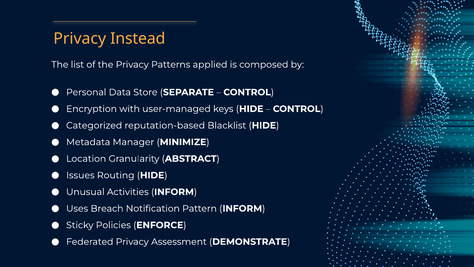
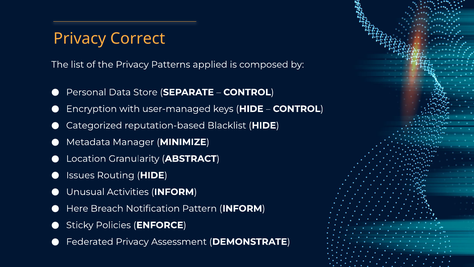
Instead: Instead -> Correct
Uses: Uses -> Here
